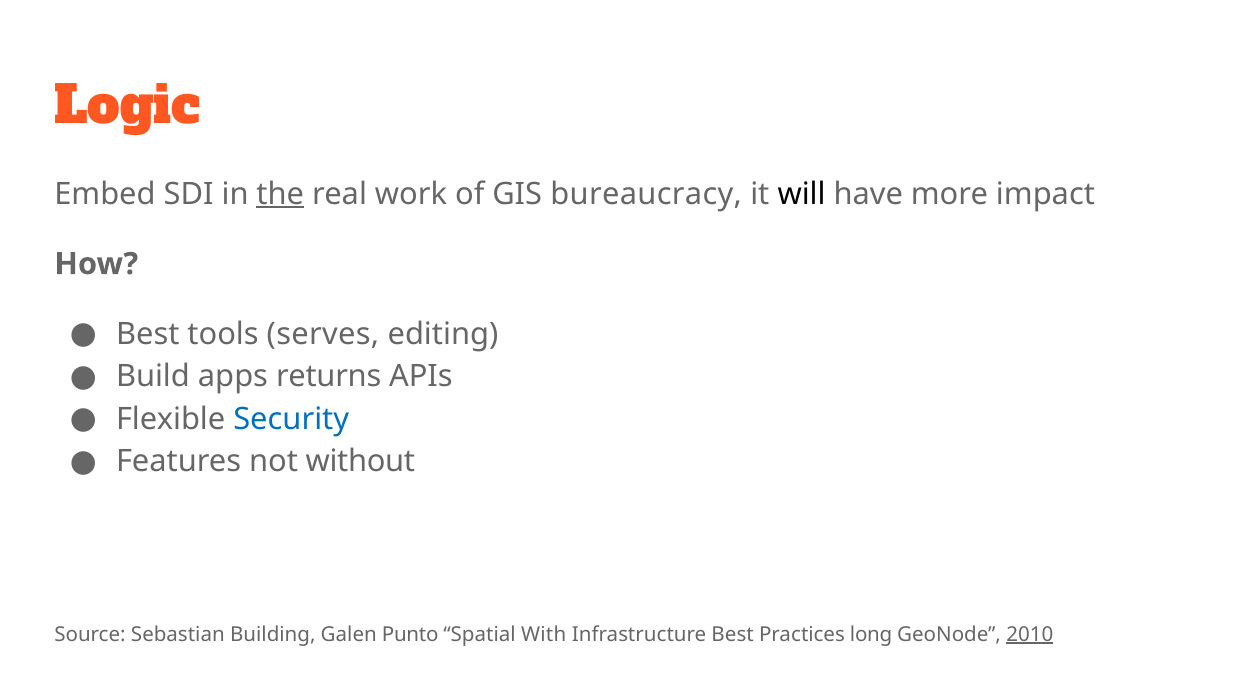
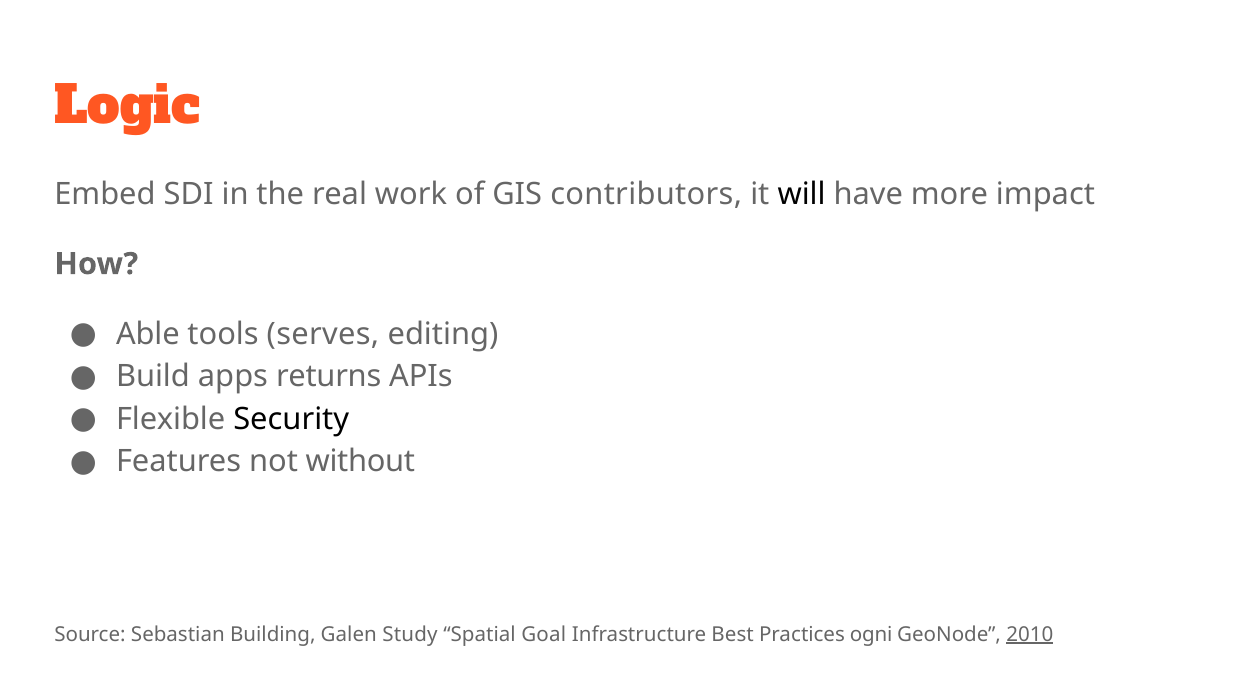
the underline: present -> none
bureaucracy: bureaucracy -> contributors
Best at (148, 334): Best -> Able
Security colour: blue -> black
Punto: Punto -> Study
With: With -> Goal
long: long -> ogni
